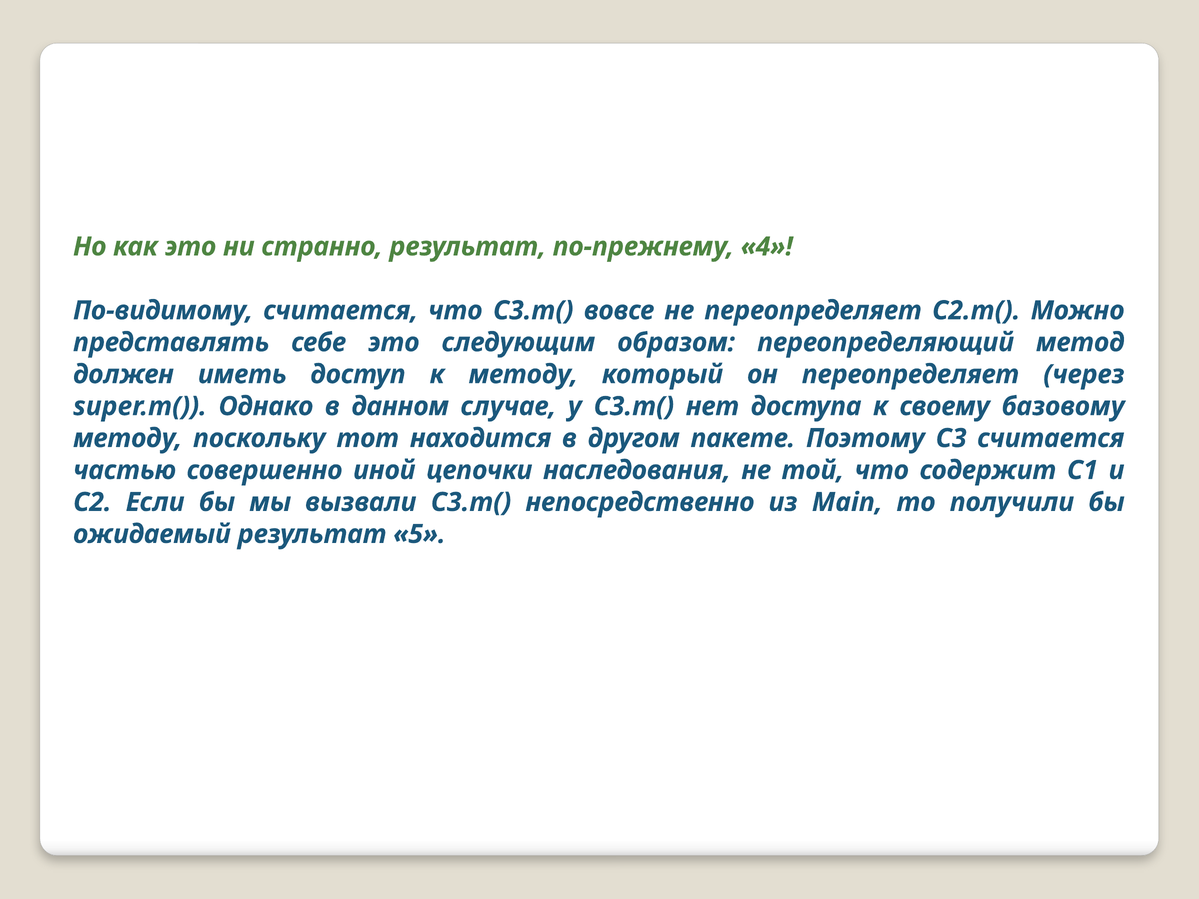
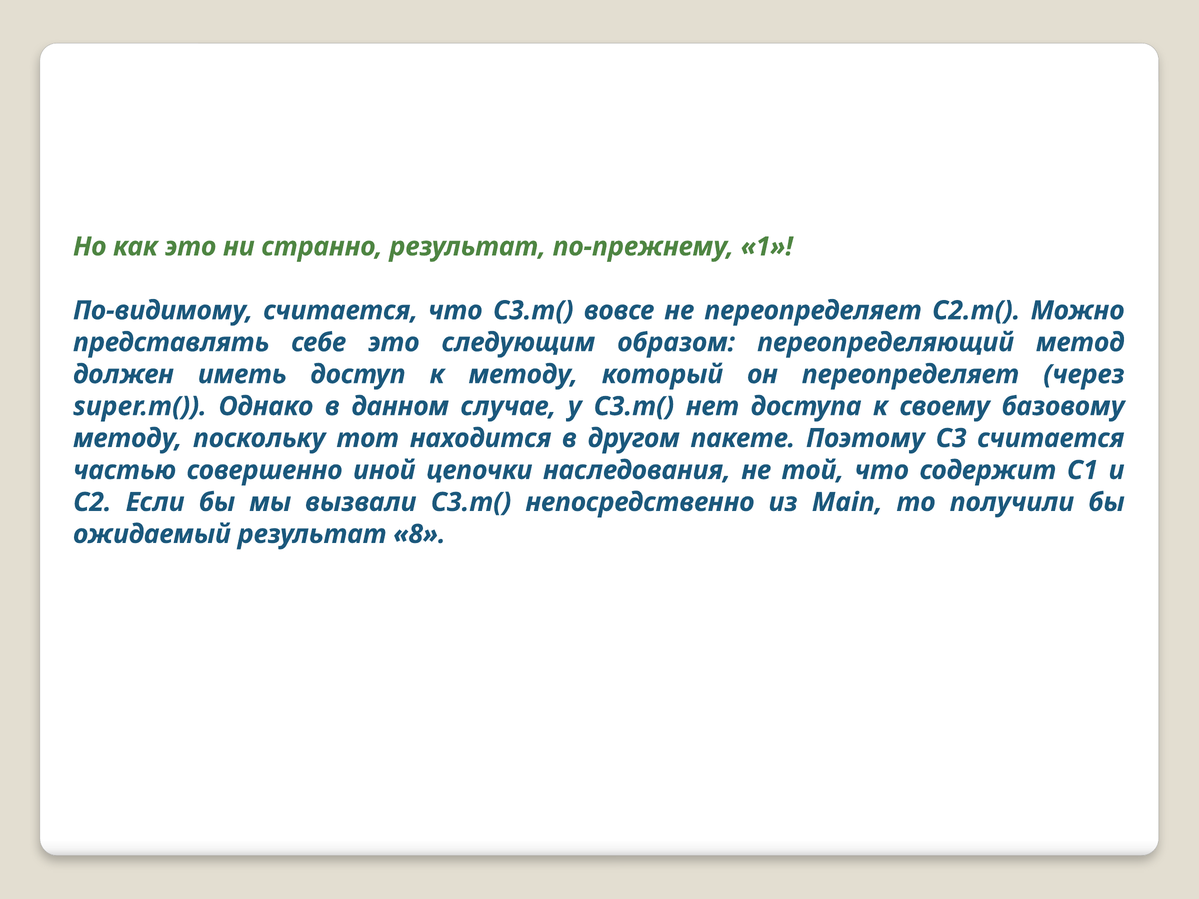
4: 4 -> 1
5: 5 -> 8
